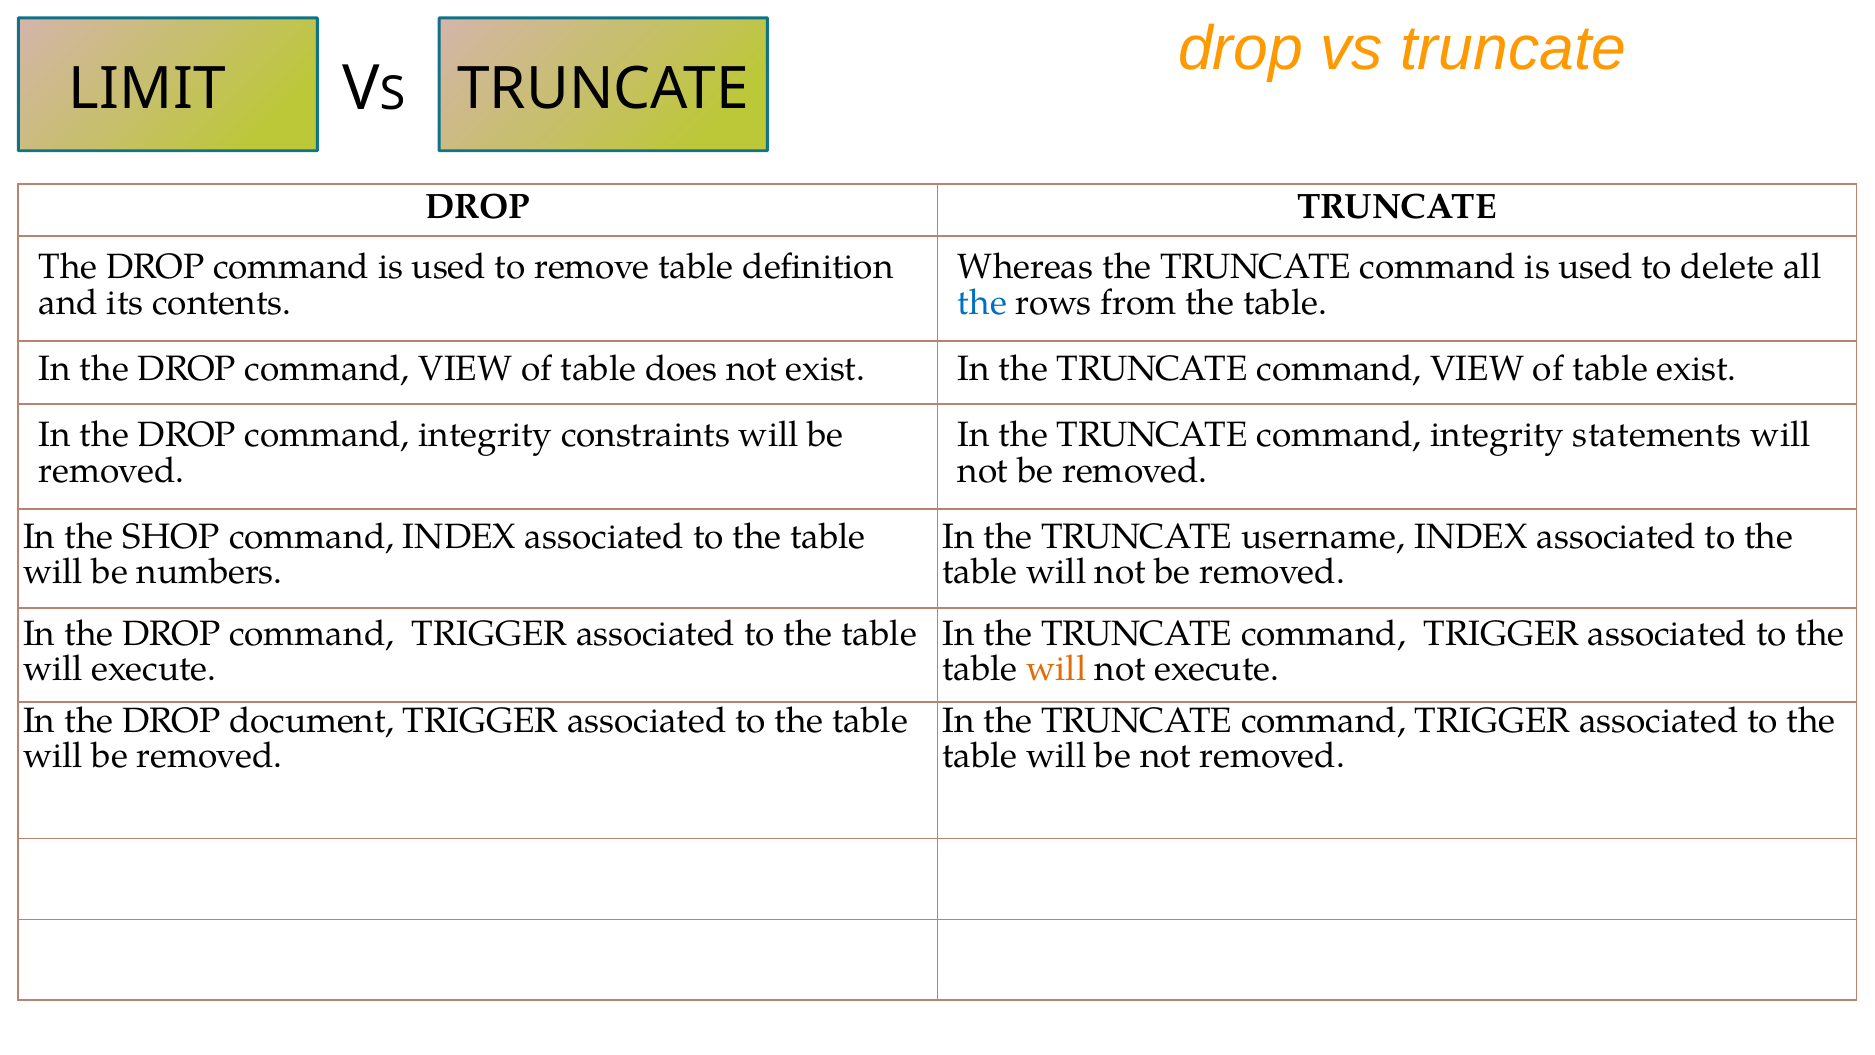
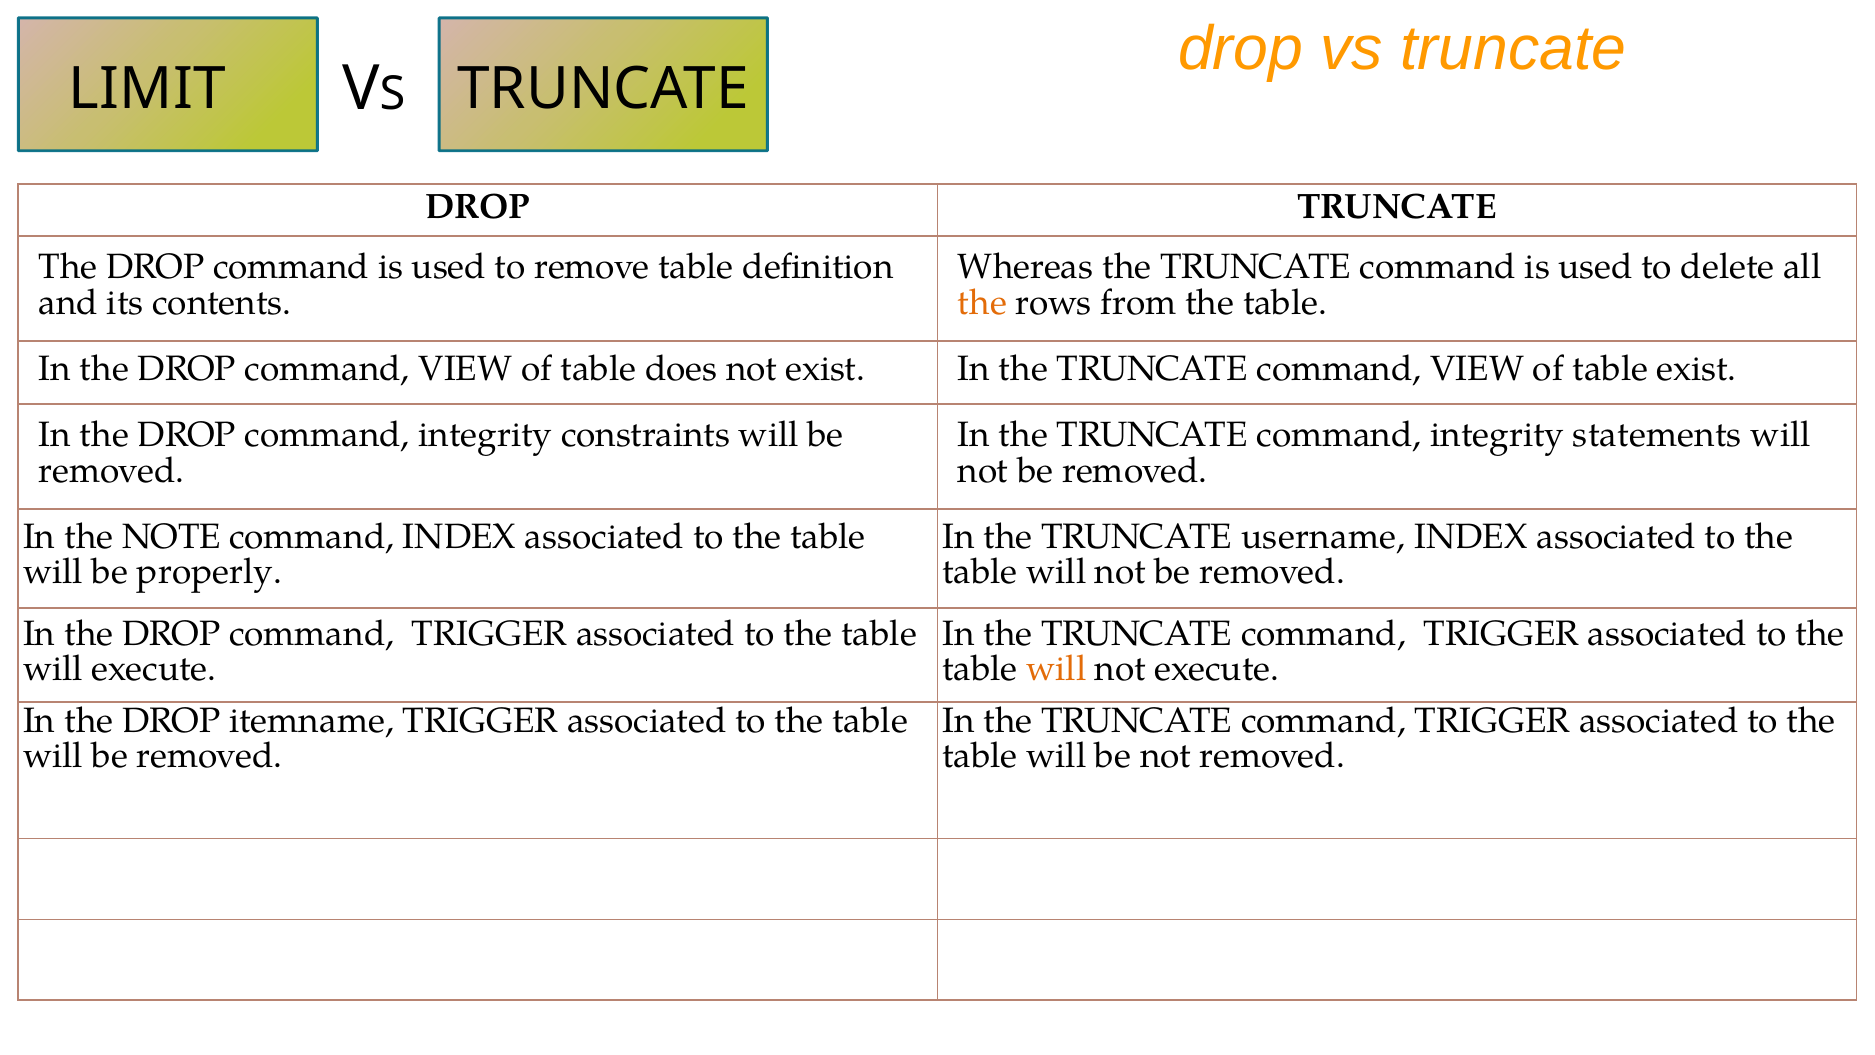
the at (982, 302) colour: blue -> orange
SHOP: SHOP -> NOTE
numbers: numbers -> properly
document: document -> itemname
